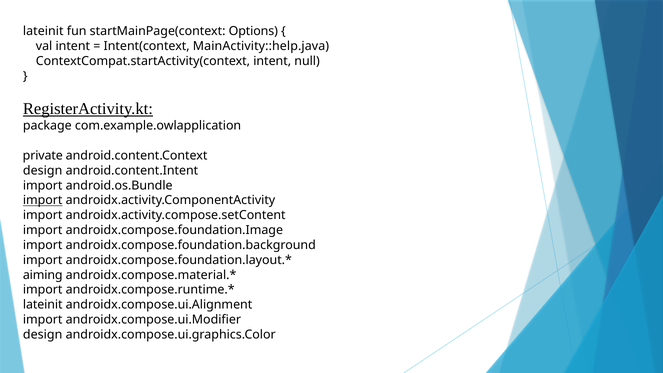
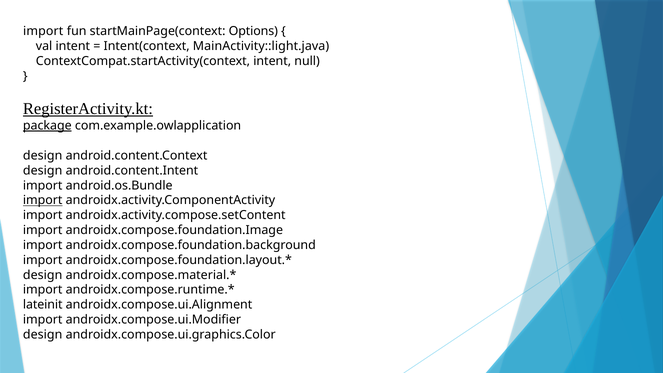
lateinit at (43, 31): lateinit -> import
MainActivity::help.java: MainActivity::help.java -> MainActivity::light.java
package underline: none -> present
private at (43, 156): private -> design
aiming at (43, 275): aiming -> design
